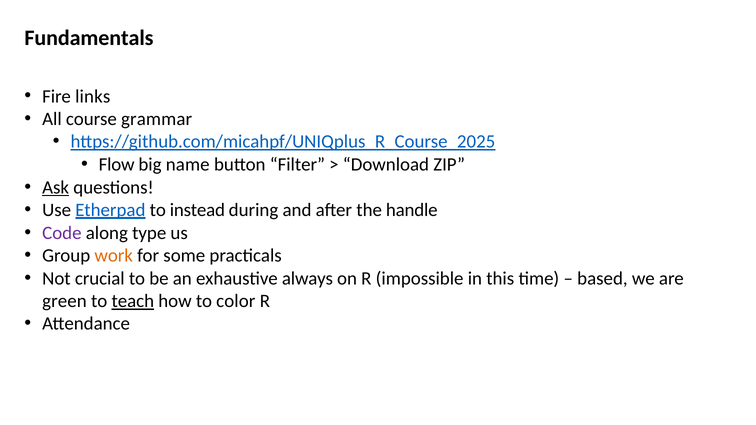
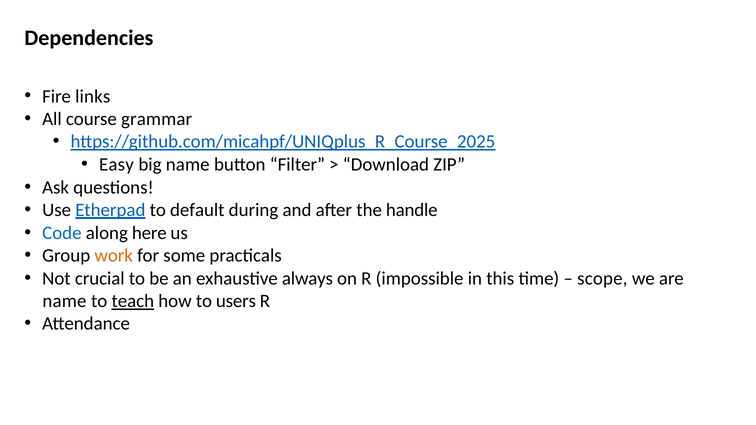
Fundamentals: Fundamentals -> Dependencies
Flow: Flow -> Easy
Ask underline: present -> none
instead: instead -> default
Code colour: purple -> blue
type: type -> here
based: based -> scope
green at (64, 301): green -> name
color: color -> users
